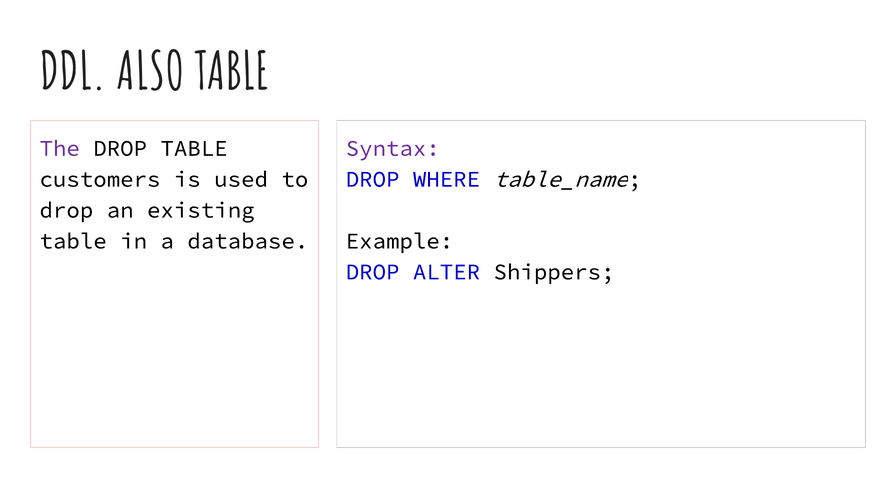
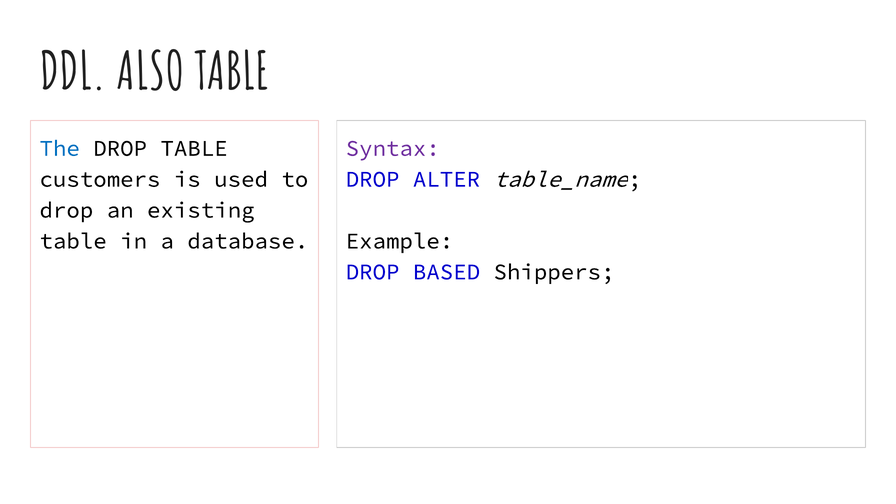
The colour: purple -> blue
WHERE: WHERE -> ALTER
ALTER: ALTER -> BASED
